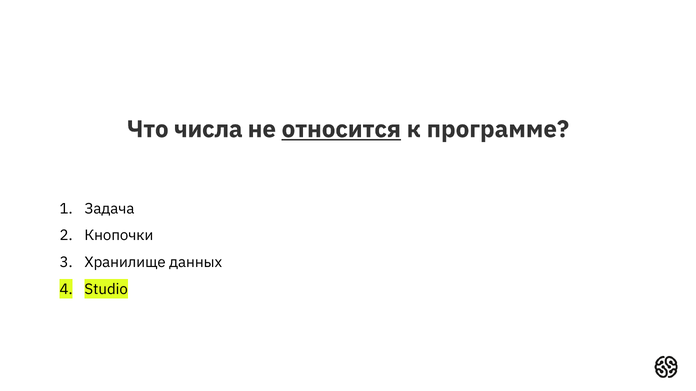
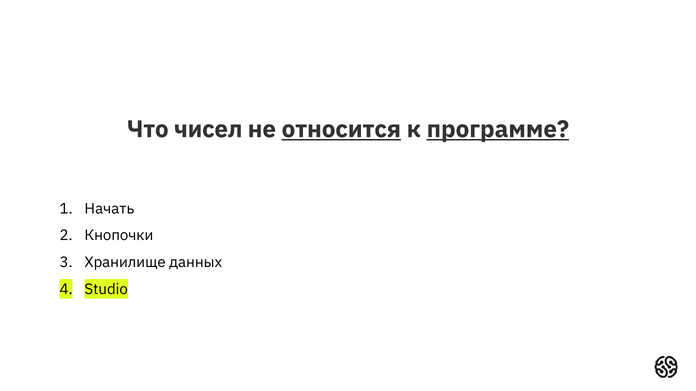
числа: числа -> чисел
программе underline: none -> present
Задача: Задача -> Начать
